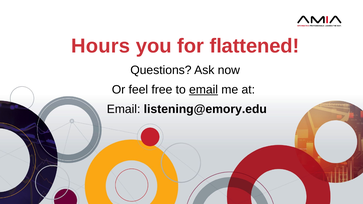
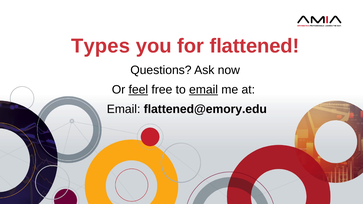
Hours: Hours -> Types
feel underline: none -> present
listening@emory.edu: listening@emory.edu -> flattened@emory.edu
